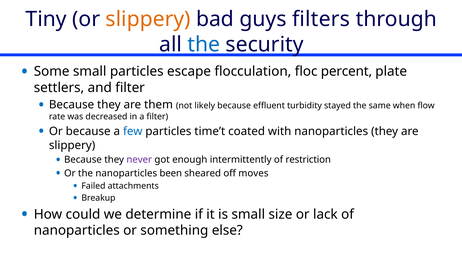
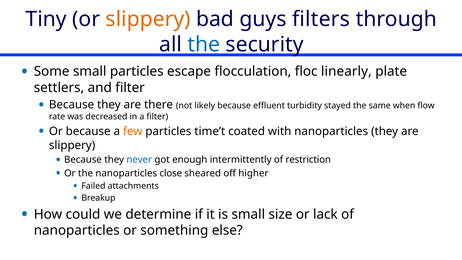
percent: percent -> linearly
them: them -> there
few colour: blue -> orange
never colour: purple -> blue
been: been -> close
moves: moves -> higher
